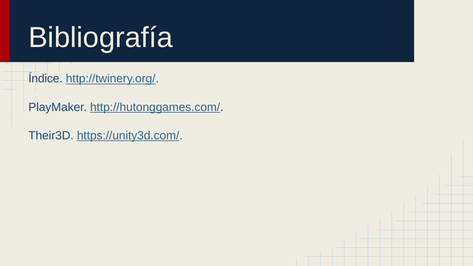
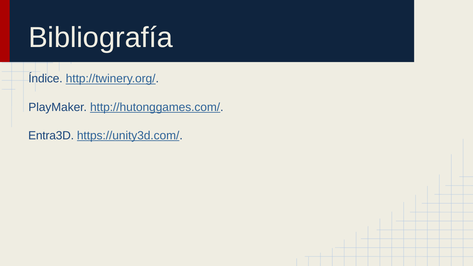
Their3D: Their3D -> Entra3D
